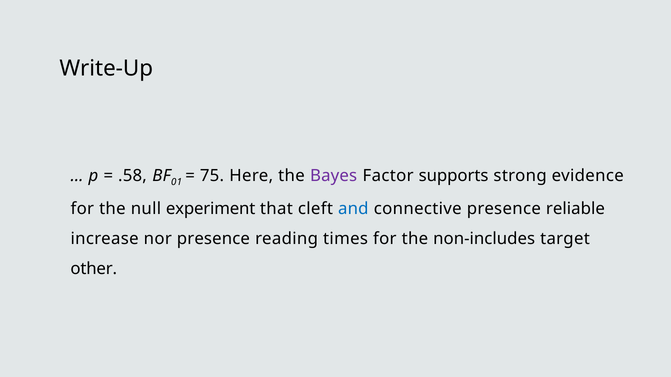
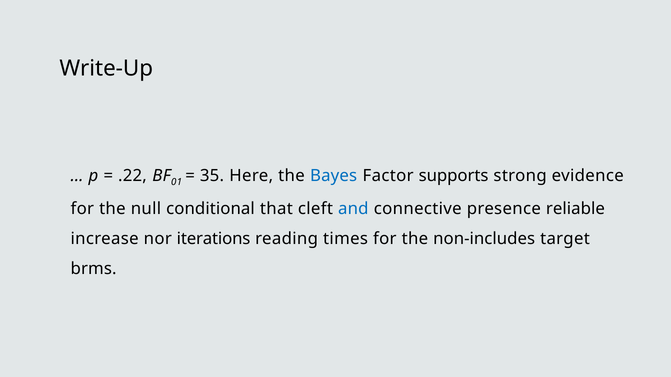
.58: .58 -> .22
75: 75 -> 35
Bayes colour: purple -> blue
experiment: experiment -> conditional
nor presence: presence -> iterations
other: other -> brms
